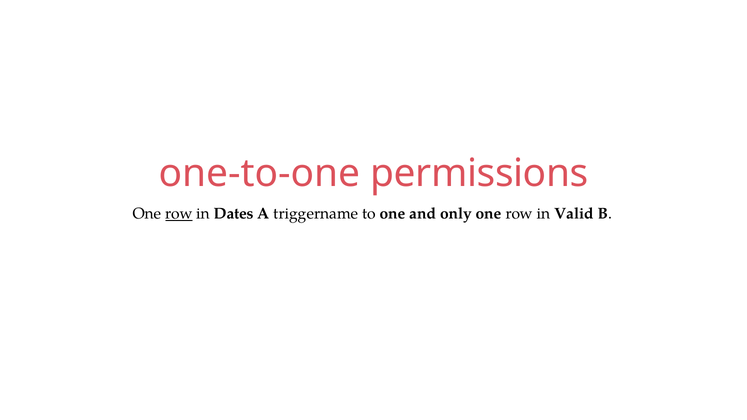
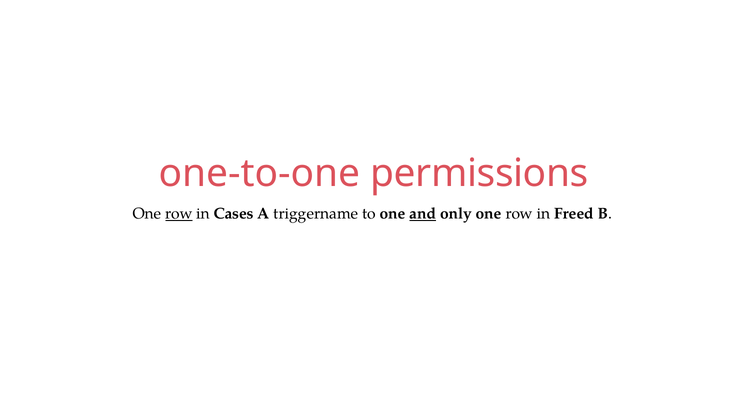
Dates: Dates -> Cases
and underline: none -> present
Valid: Valid -> Freed
